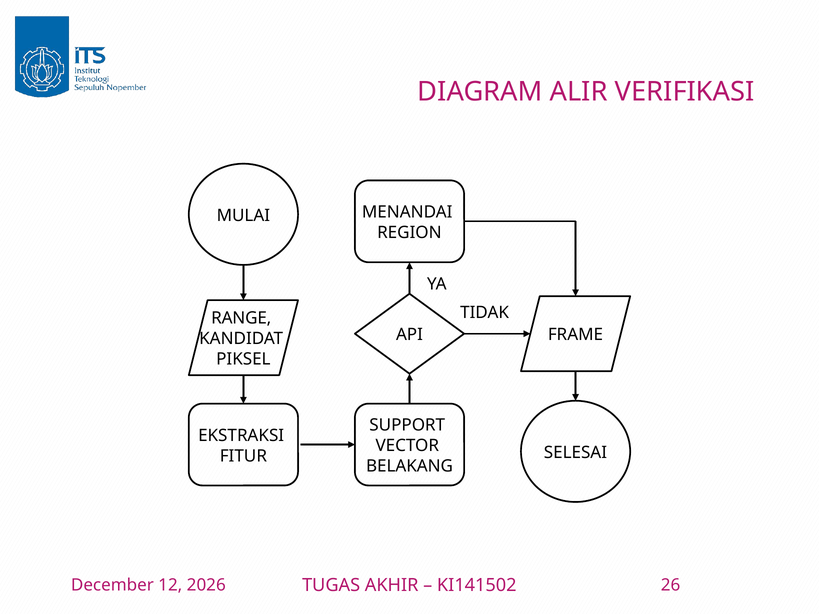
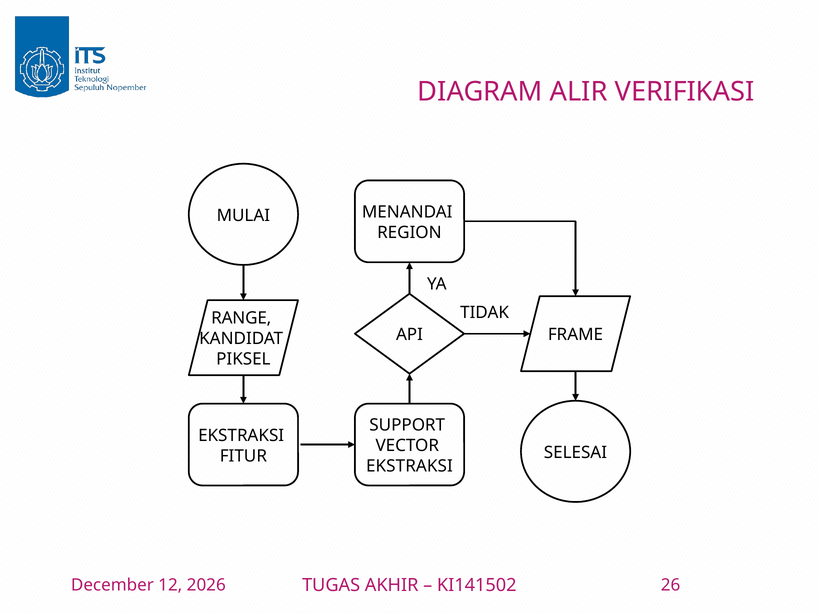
BELAKANG at (409, 466): BELAKANG -> EKSTRAKSI
